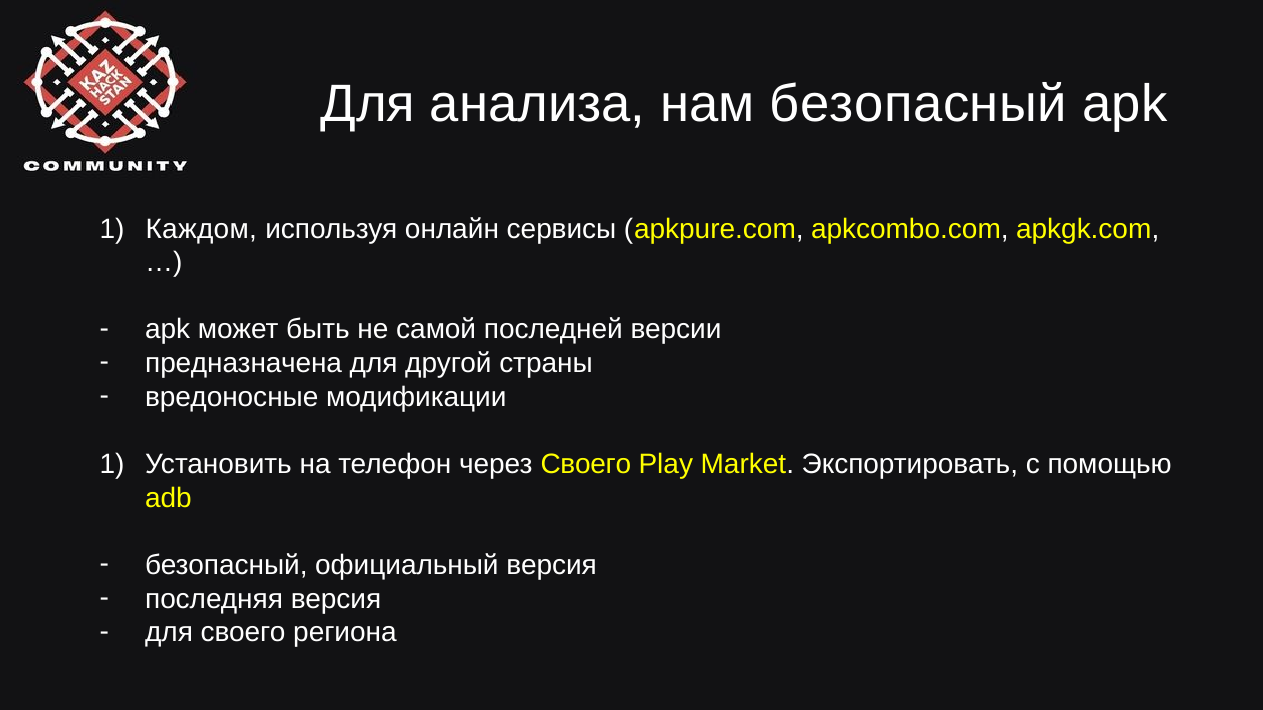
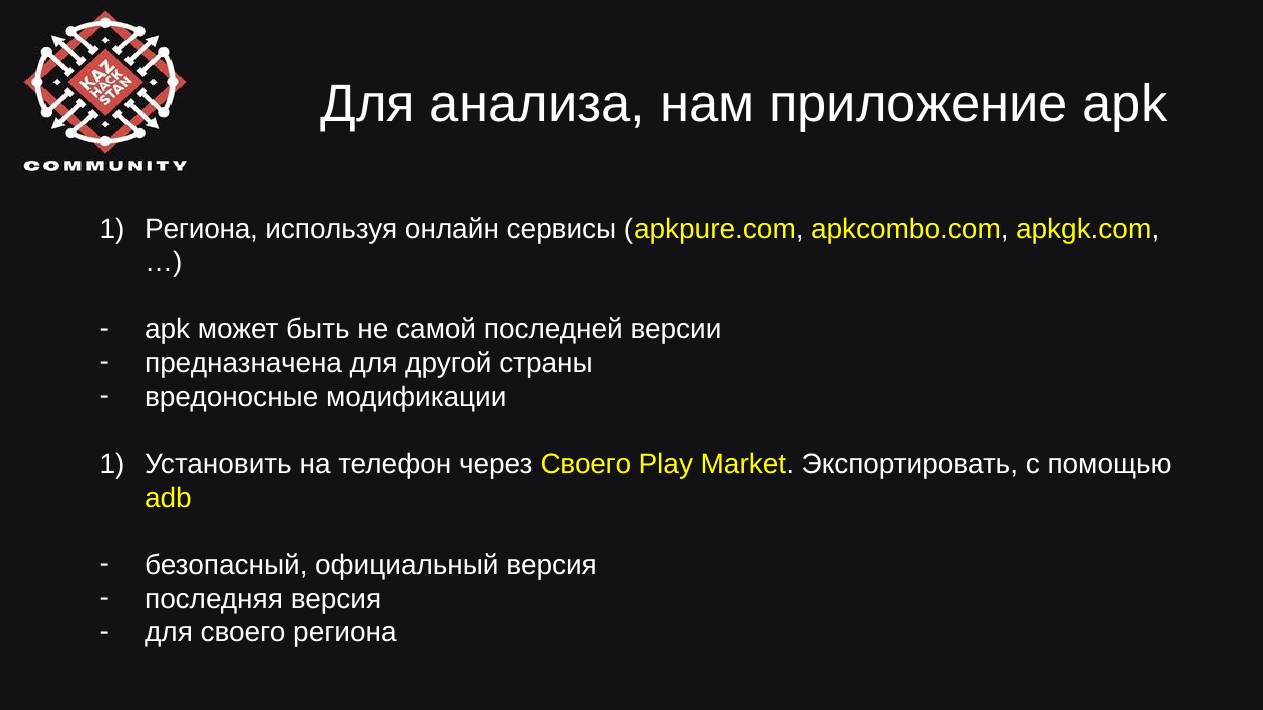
нам безопасный: безопасный -> приложение
Каждом at (201, 229): Каждом -> Региона
